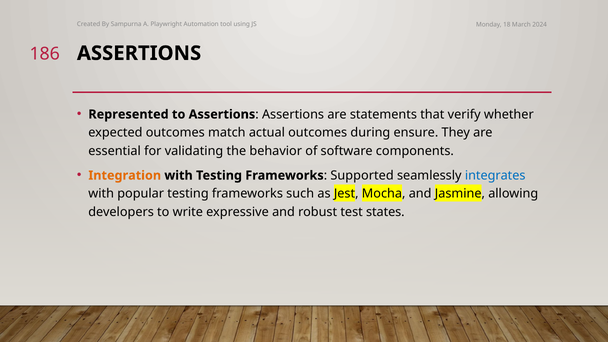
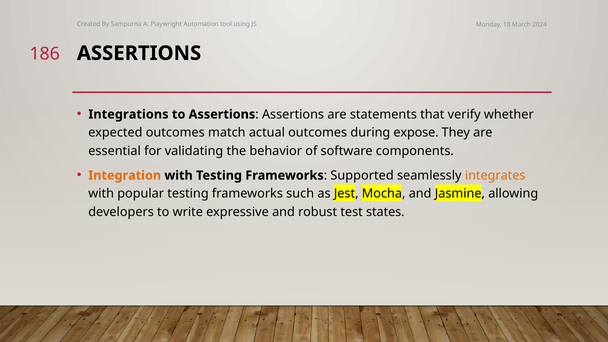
Represented: Represented -> Integrations
ensure: ensure -> expose
integrates colour: blue -> orange
